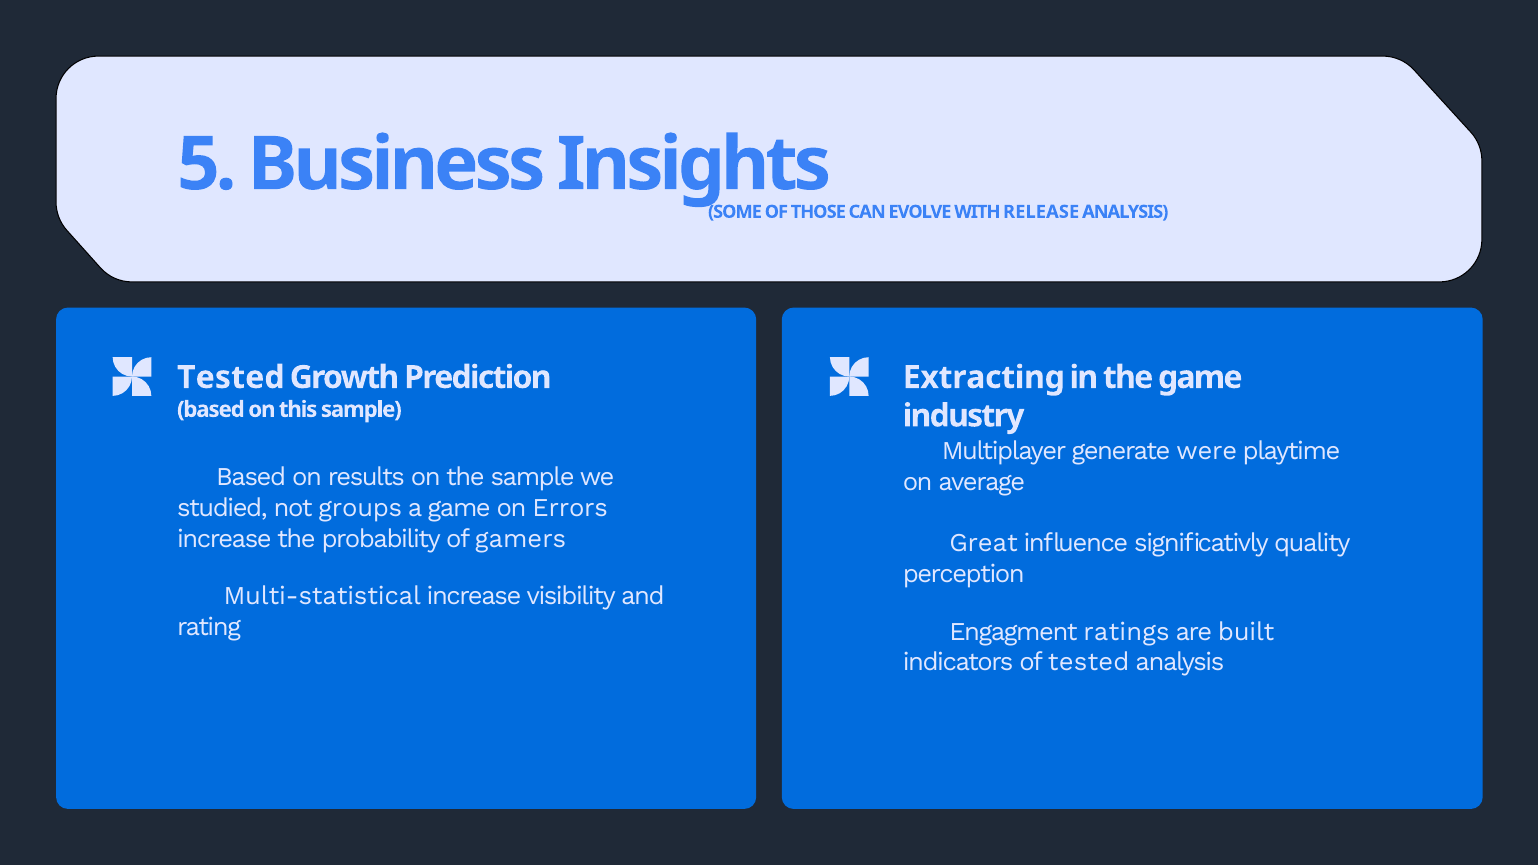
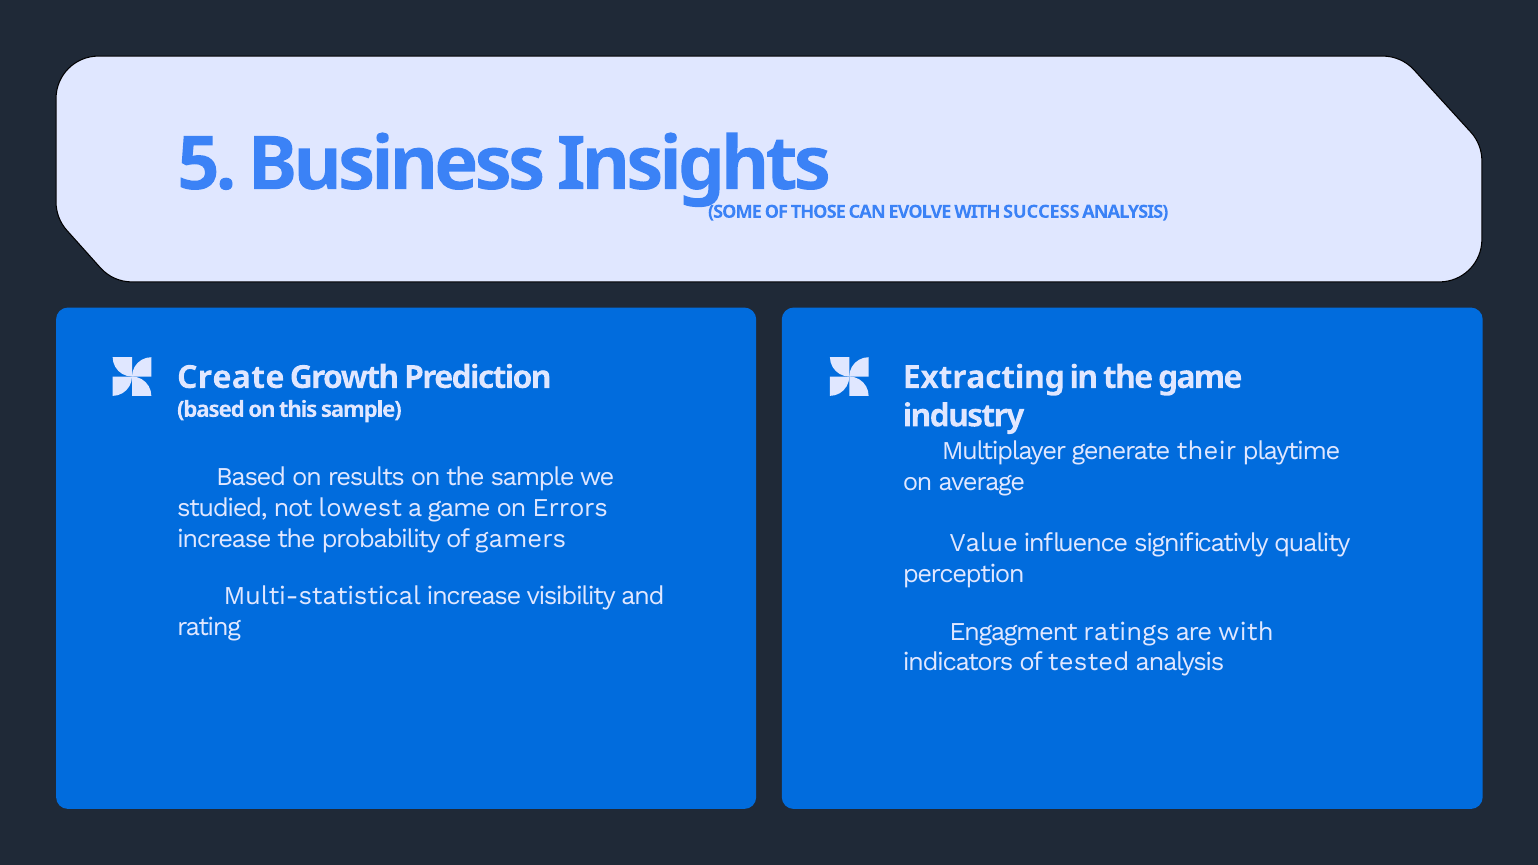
RELEASE: RELEASE -> SUCCESS
Tested at (231, 378): Tested -> Create
were: were -> their
groups: groups -> lowest
Great: Great -> Value
are built: built -> with
